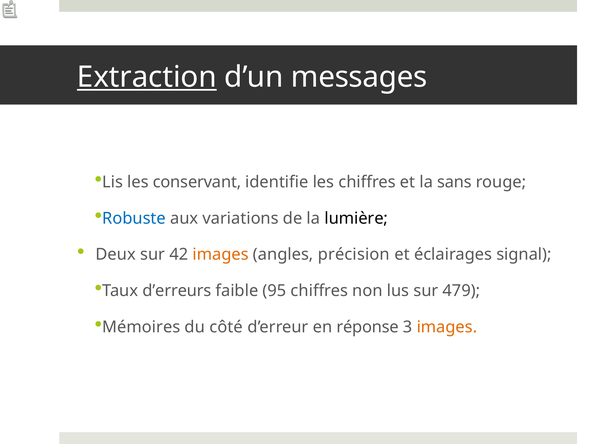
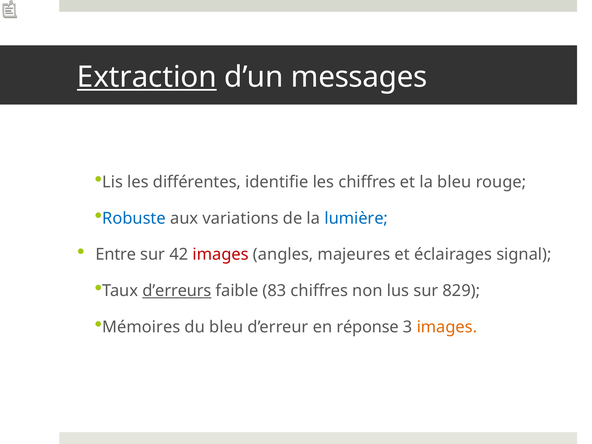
conservant: conservant -> différentes
la sans: sans -> bleu
lumière colour: black -> blue
Deux: Deux -> Entre
images at (221, 254) colour: orange -> red
précision: précision -> majeures
d’erreurs underline: none -> present
95: 95 -> 83
479: 479 -> 829
du côté: côté -> bleu
